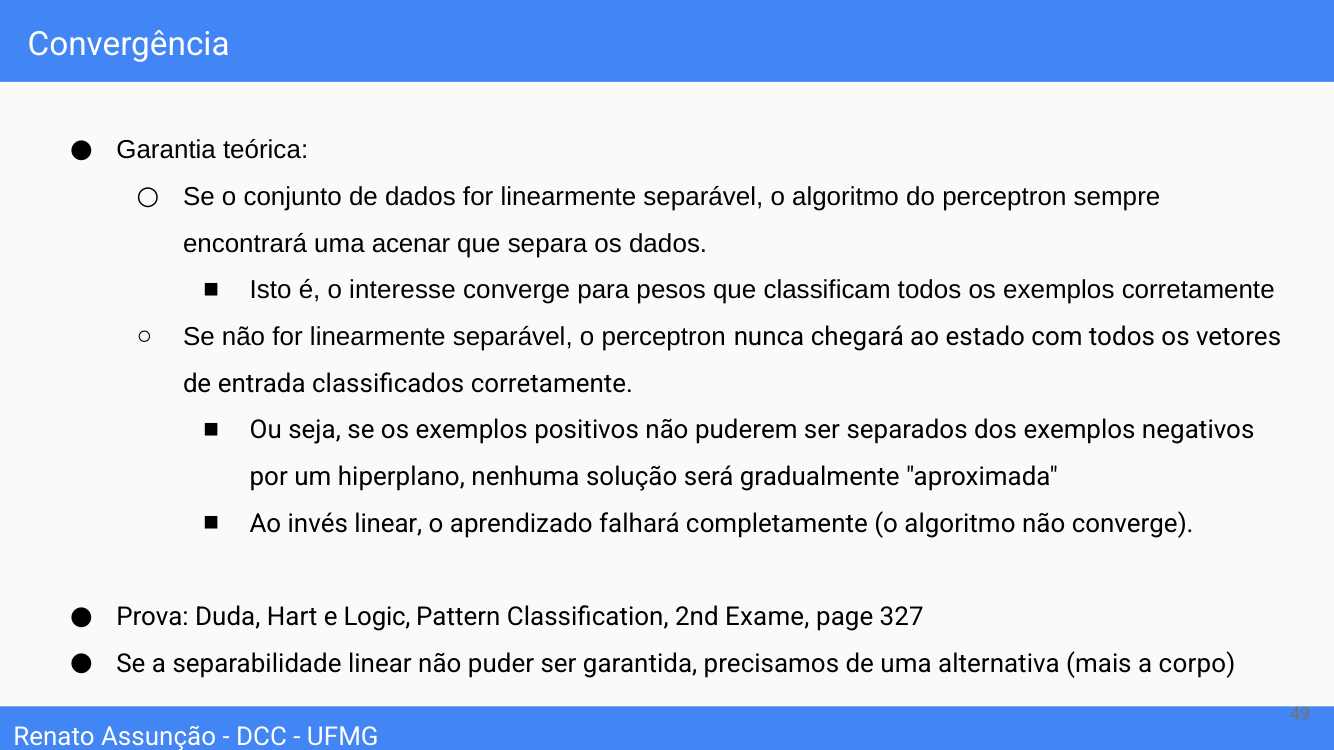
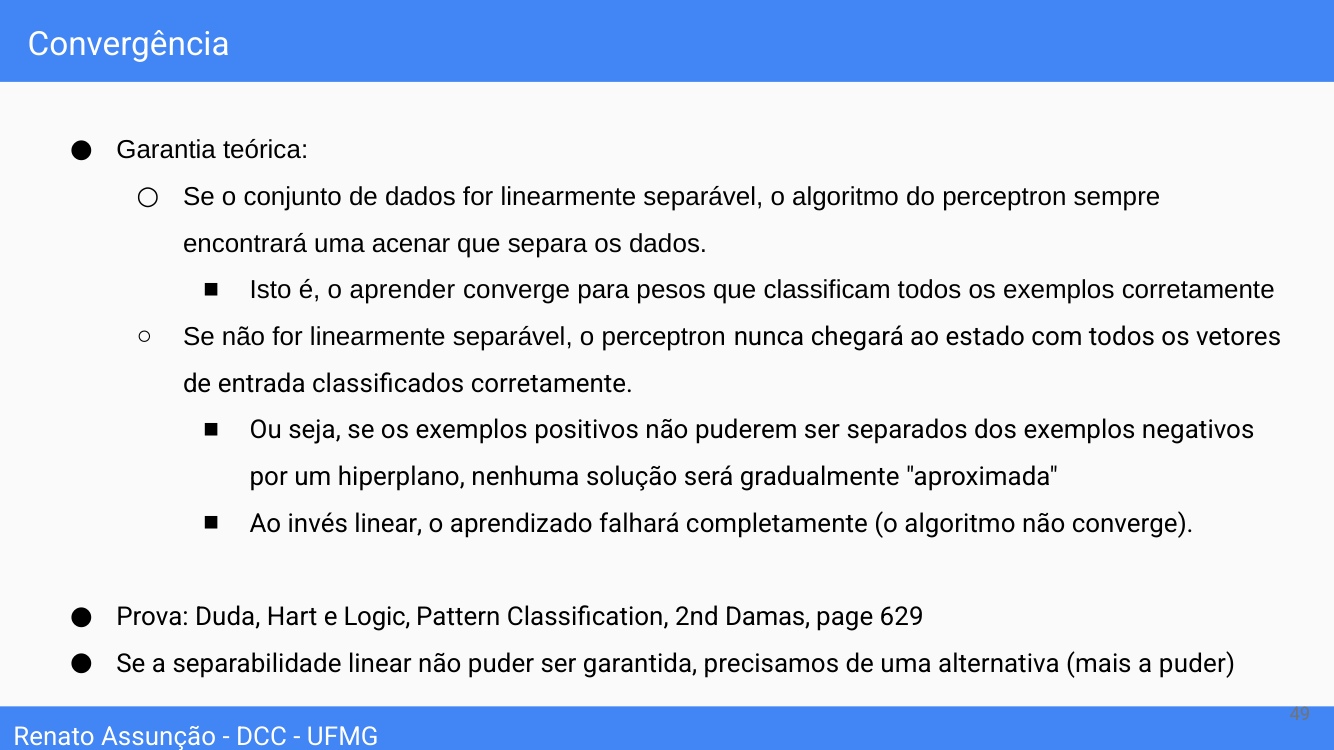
interesse: interesse -> aprender
Exame: Exame -> Damas
327: 327 -> 629
a corpo: corpo -> puder
